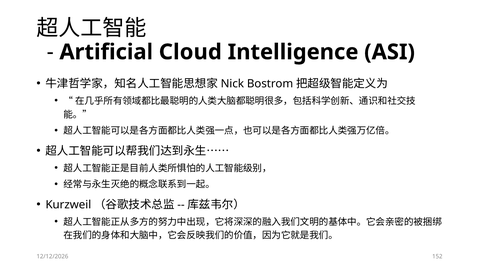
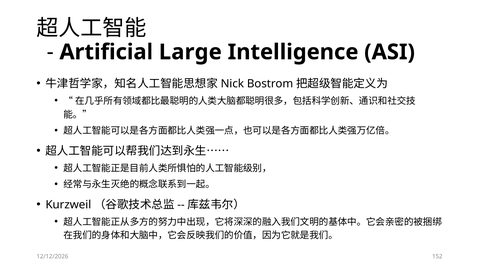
Cloud: Cloud -> Large
